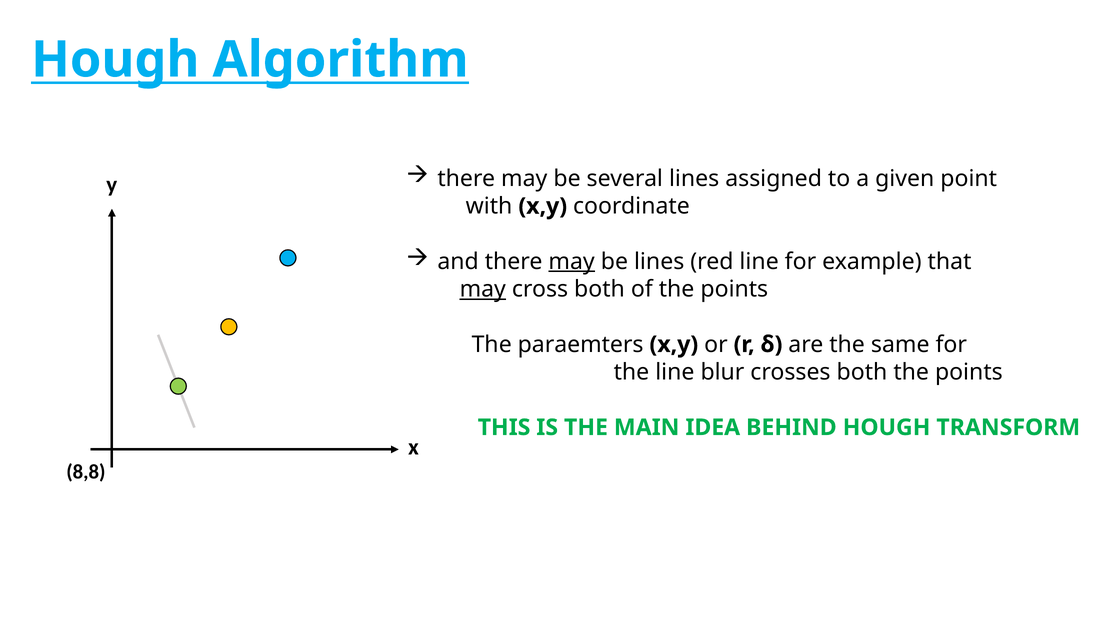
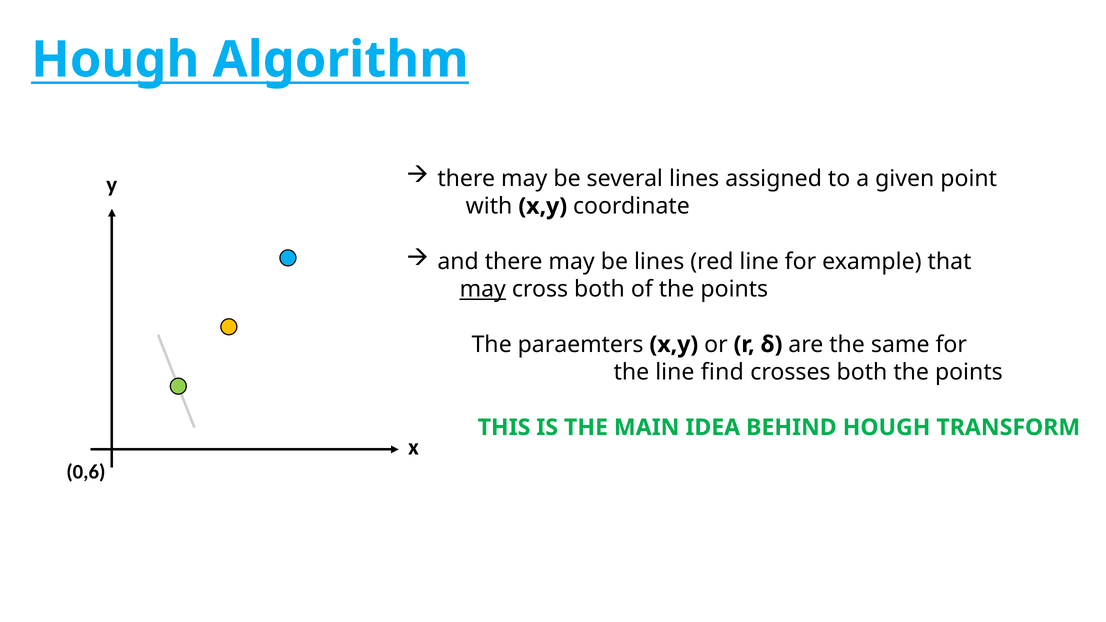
may at (572, 262) underline: present -> none
blur: blur -> find
8,8: 8,8 -> 0,6
